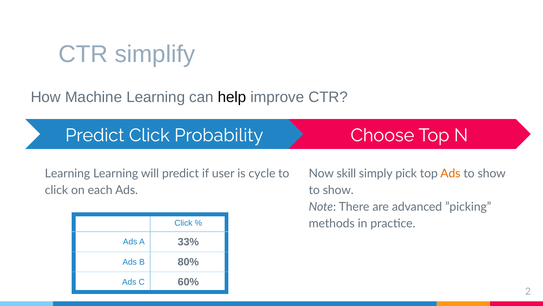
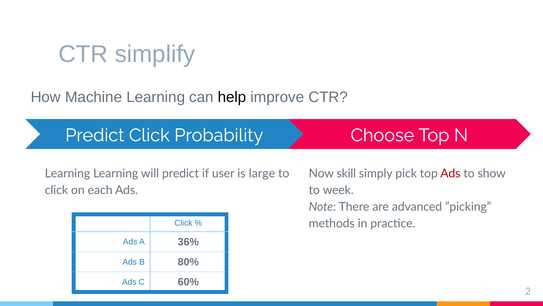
cycle: cycle -> large
Ads at (450, 173) colour: orange -> red
show at (338, 190): show -> week
33%: 33% -> 36%
